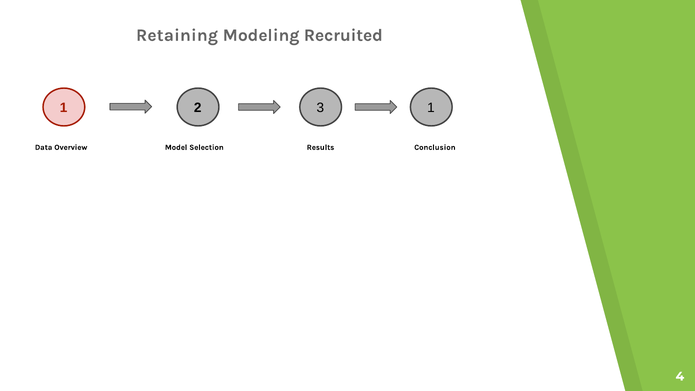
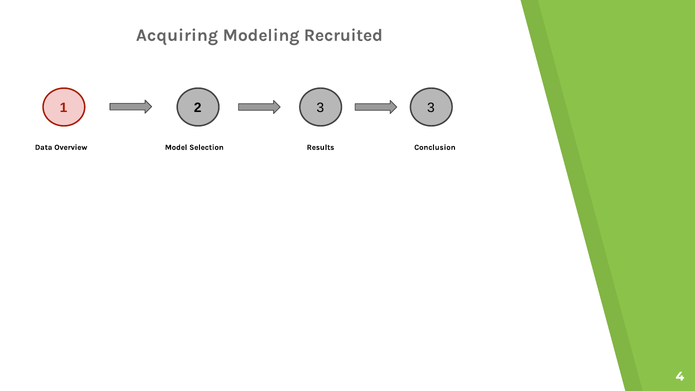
Retaining: Retaining -> Acquiring
3 1: 1 -> 3
